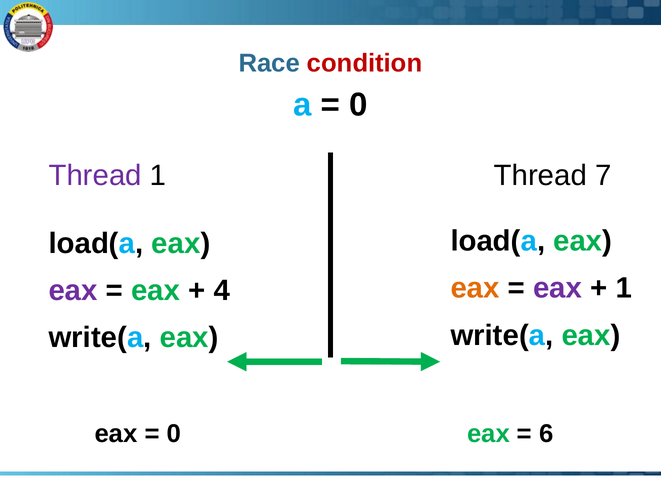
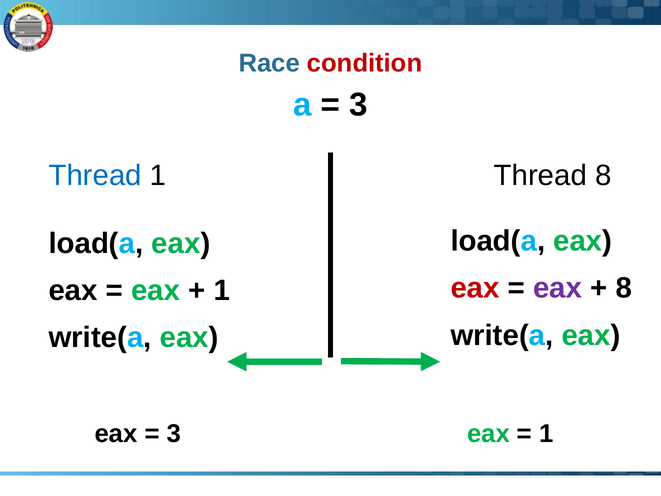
0 at (358, 105): 0 -> 3
Thread at (95, 175) colour: purple -> blue
Thread 7: 7 -> 8
eax at (475, 288) colour: orange -> red
1 at (624, 288): 1 -> 8
eax at (73, 290) colour: purple -> black
4 at (222, 290): 4 -> 1
0 at (174, 433): 0 -> 3
6 at (546, 433): 6 -> 1
